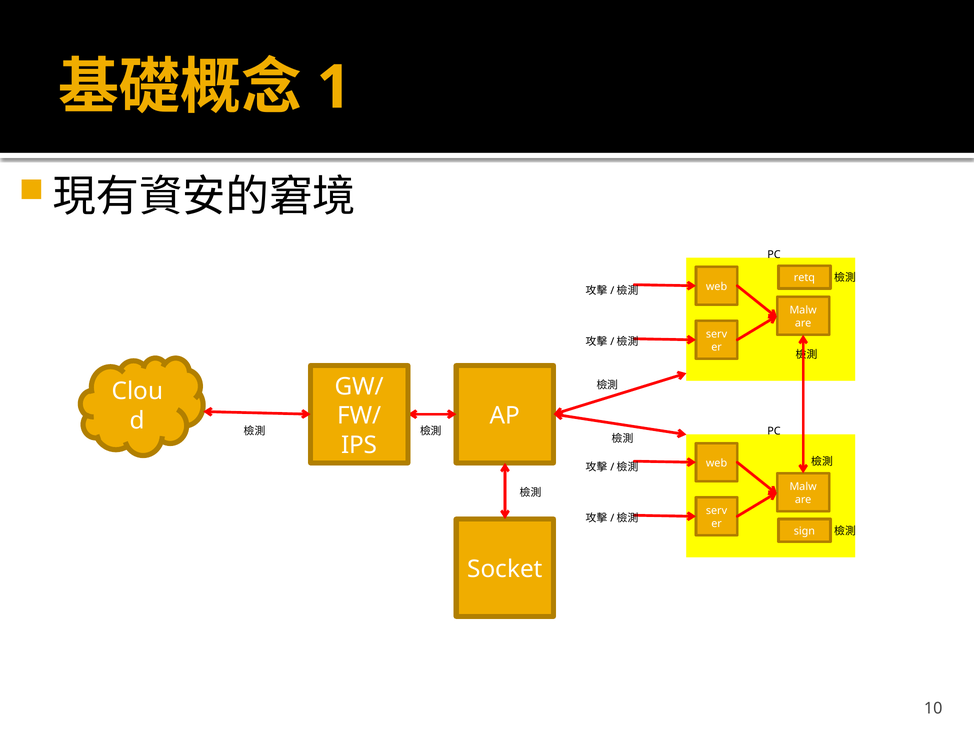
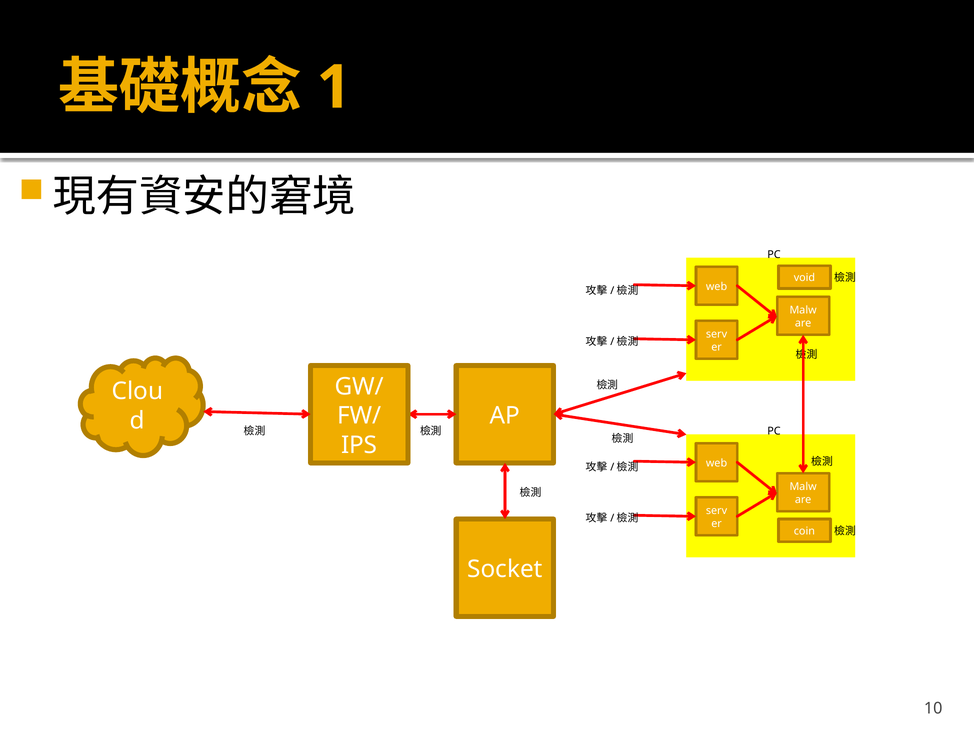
retq: retq -> void
sign: sign -> coin
